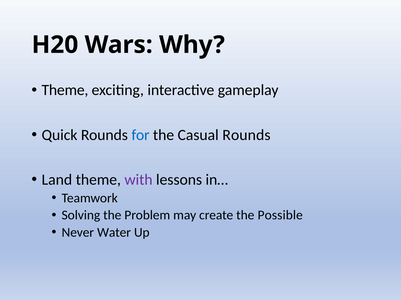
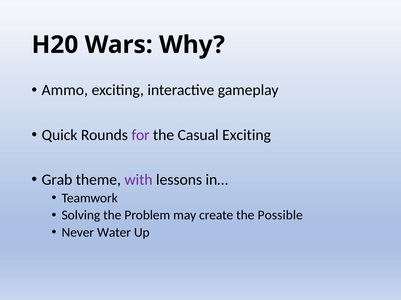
Theme at (65, 90): Theme -> Ammo
for colour: blue -> purple
Casual Rounds: Rounds -> Exciting
Land: Land -> Grab
